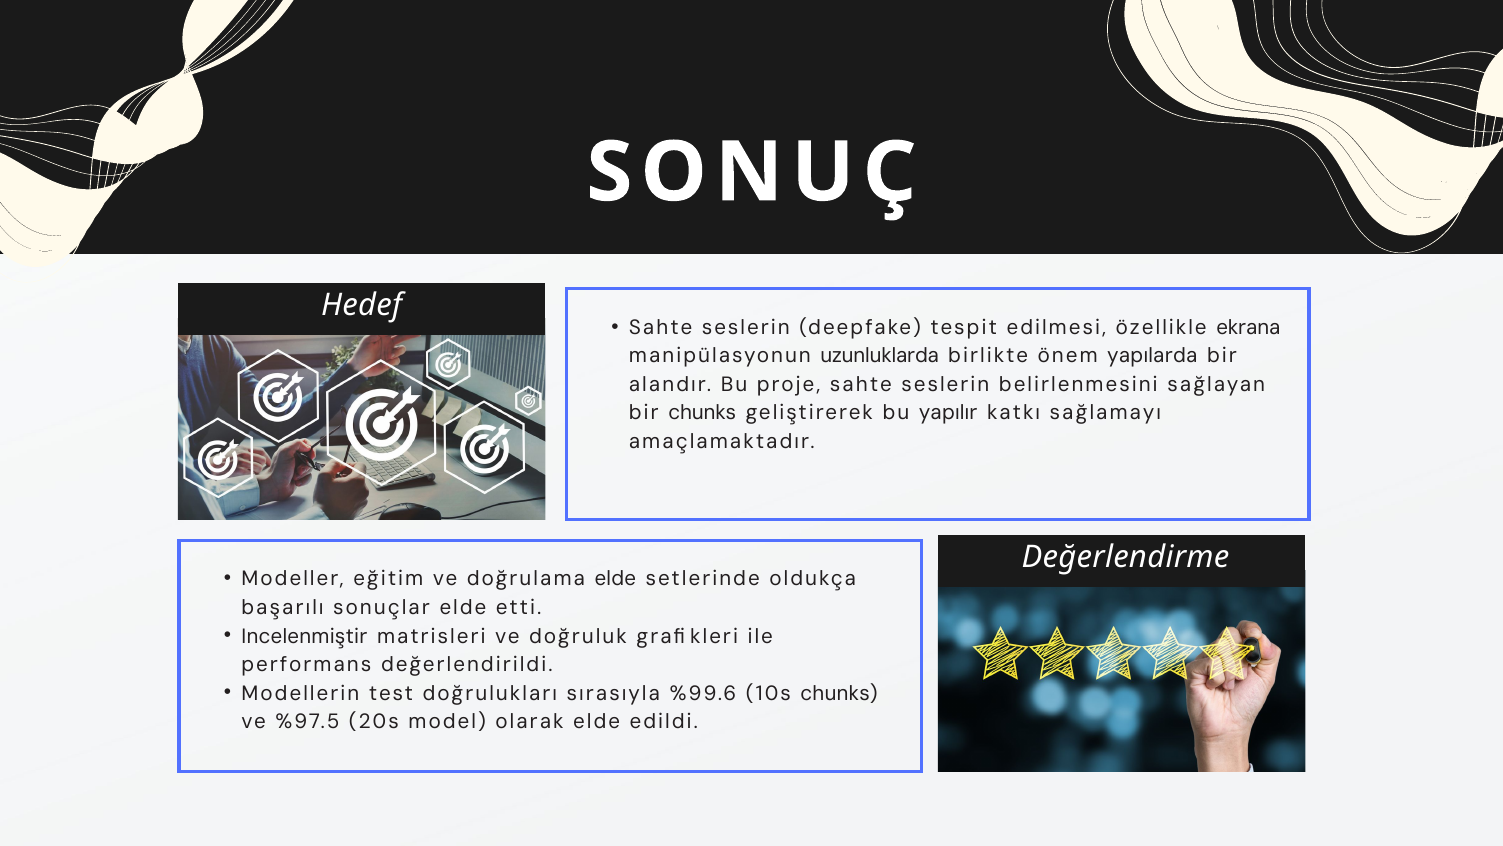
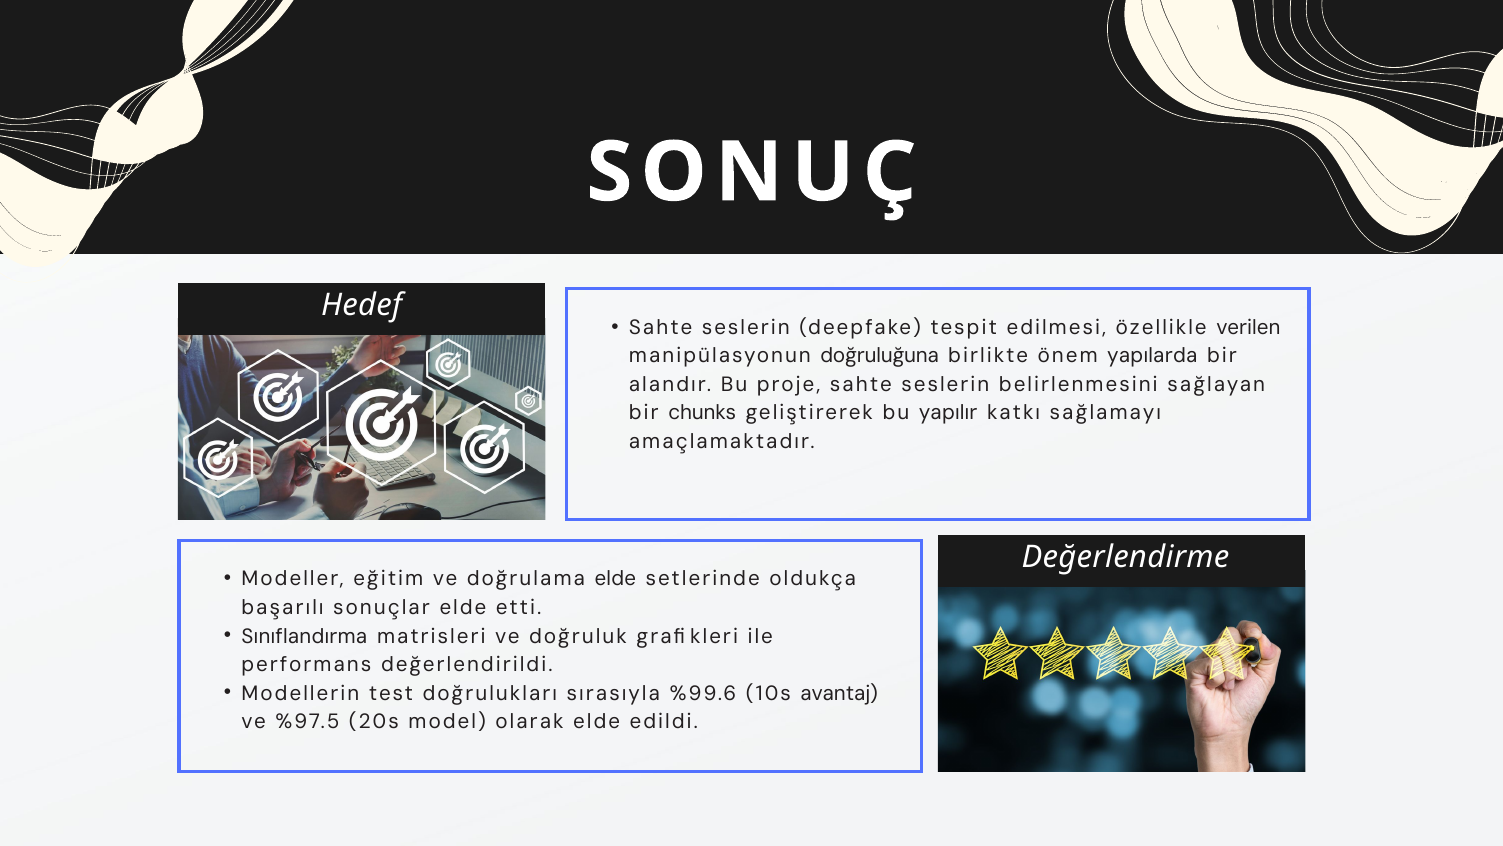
ekrana: ekrana -> verilen
uzunluklarda: uzunluklarda -> doğruluğuna
Incelenmiştir: Incelenmiştir -> Sınıflandırma
10s chunks: chunks -> avantaj
